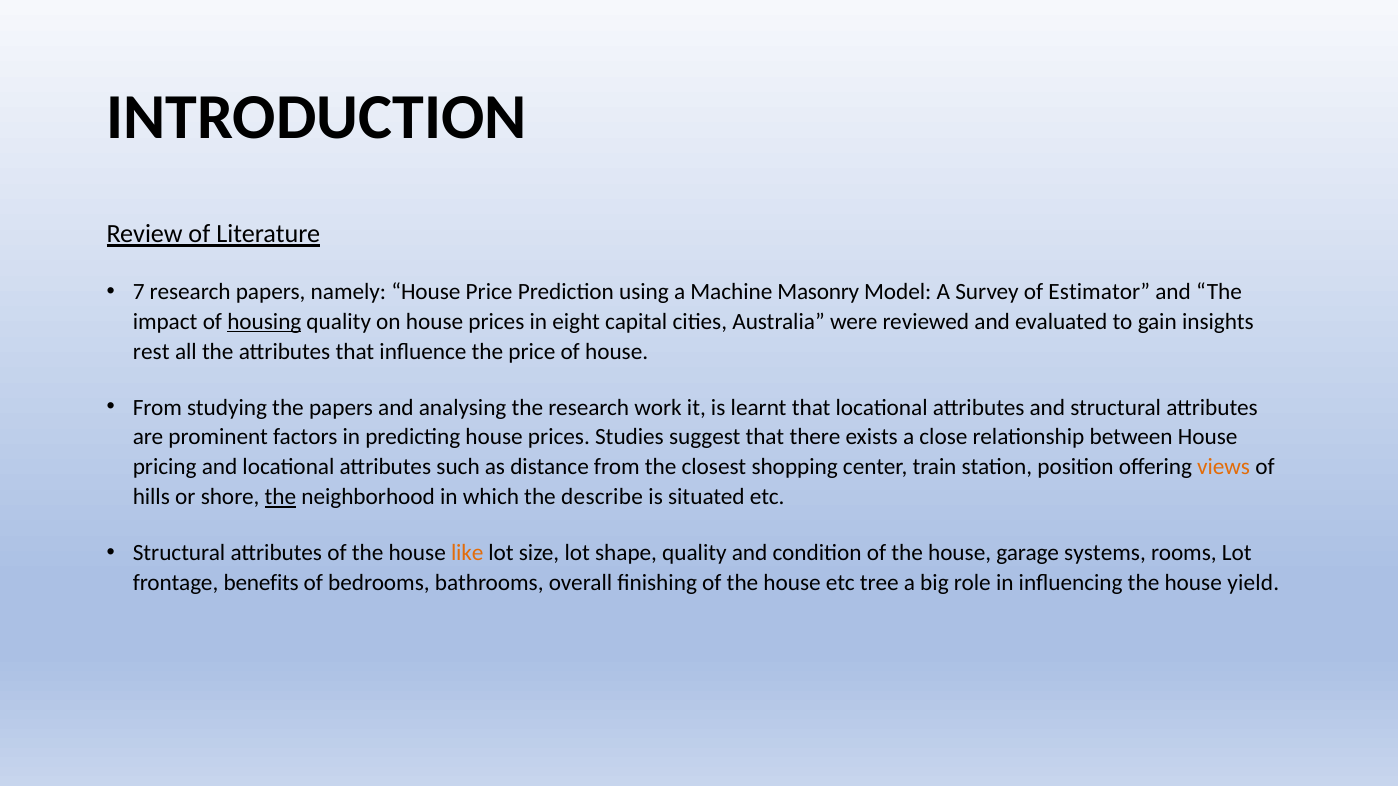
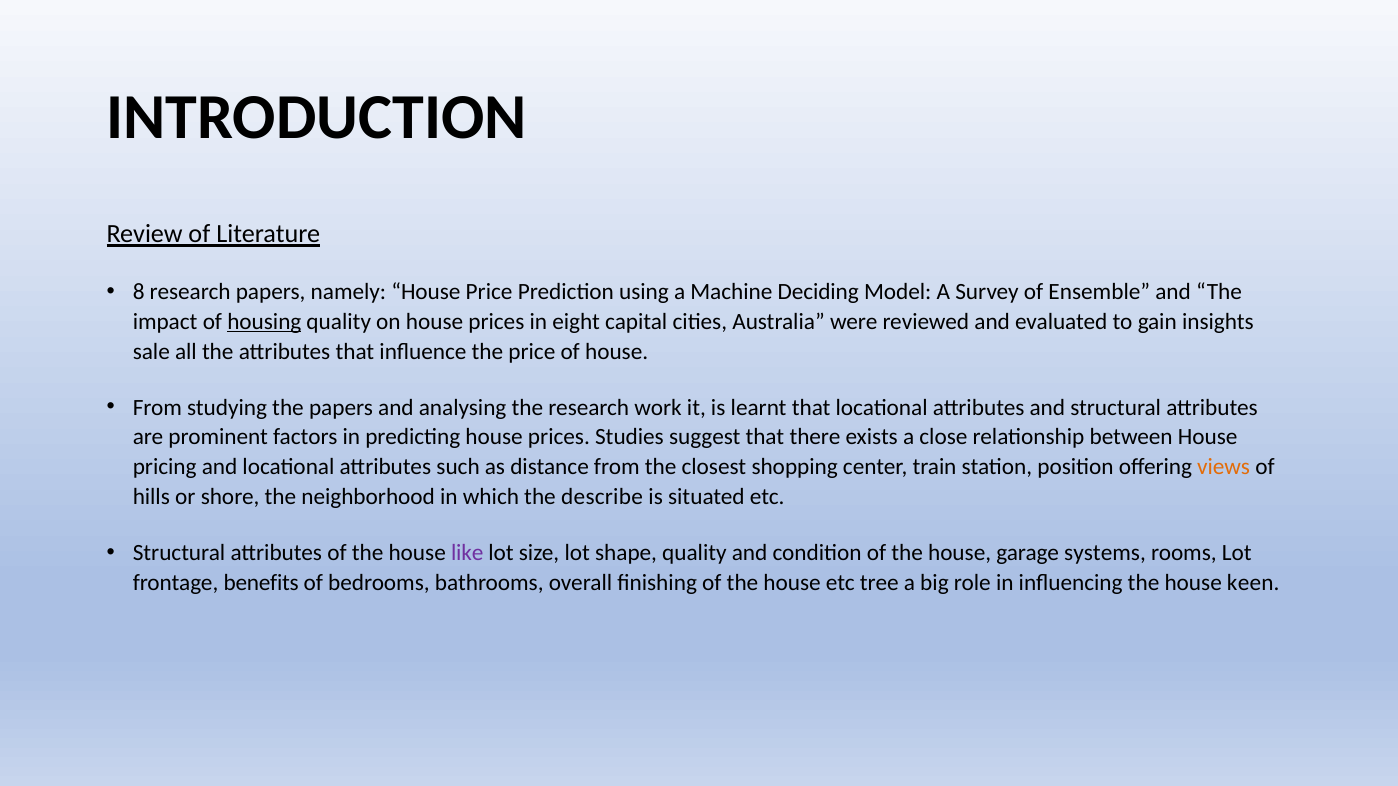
7: 7 -> 8
Masonry: Masonry -> Deciding
Estimator: Estimator -> Ensemble
rest: rest -> sale
the at (280, 497) underline: present -> none
like colour: orange -> purple
yield: yield -> keen
